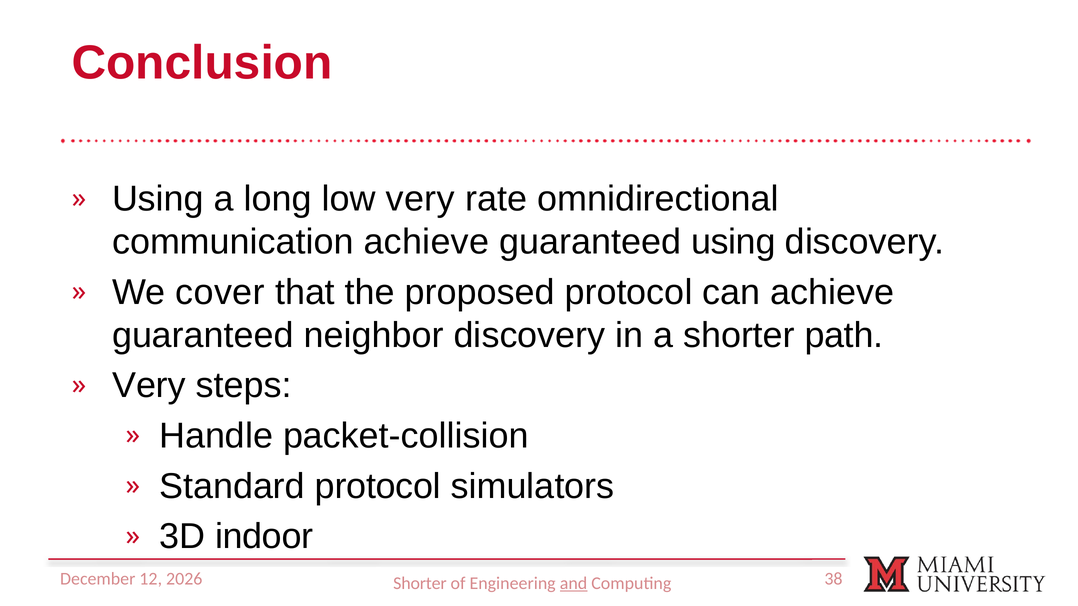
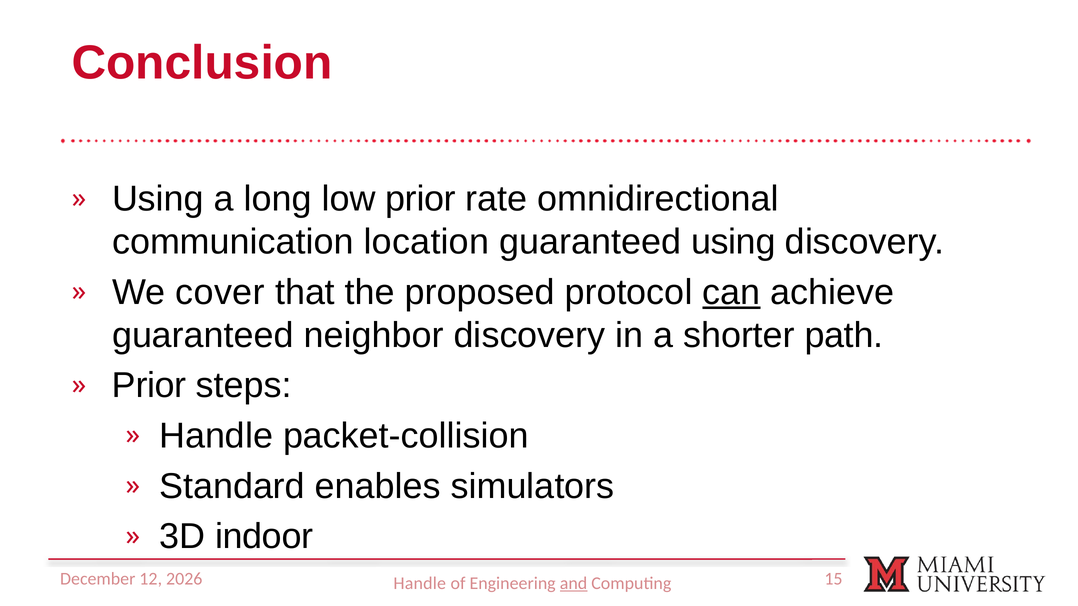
low very: very -> prior
communication achieve: achieve -> location
can underline: none -> present
Very at (149, 386): Very -> Prior
Standard protocol: protocol -> enables
Shorter at (420, 584): Shorter -> Handle
38: 38 -> 15
